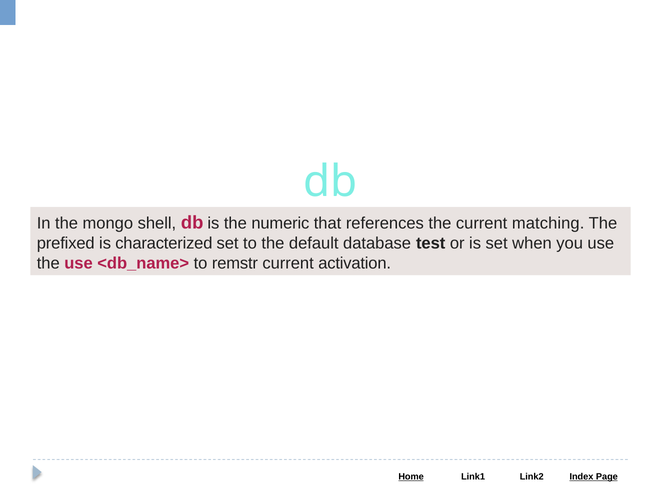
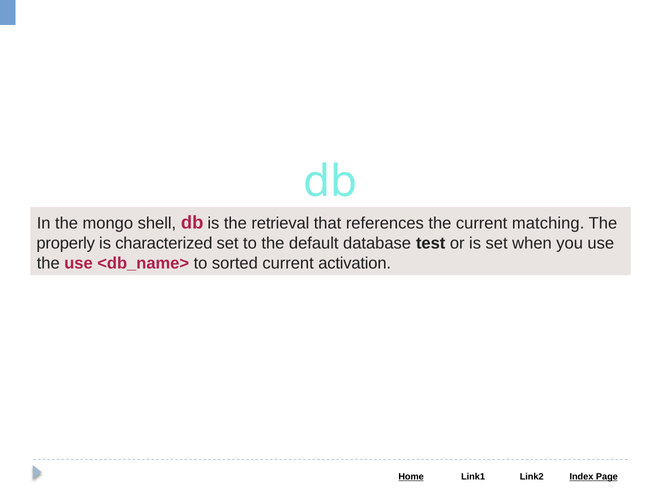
numeric: numeric -> retrieval
prefixed: prefixed -> properly
remstr: remstr -> sorted
